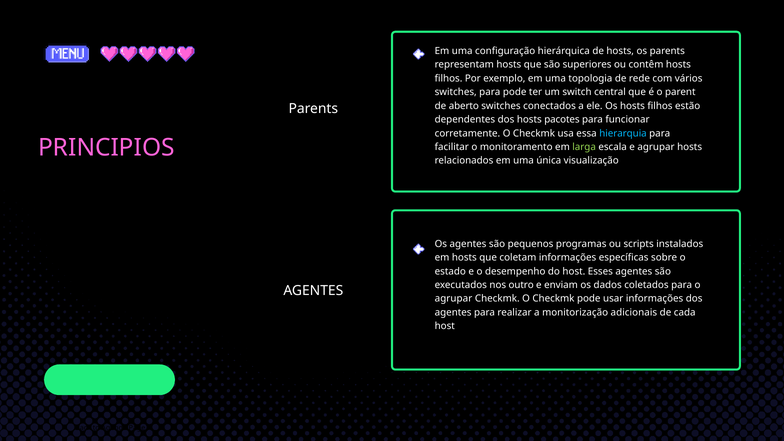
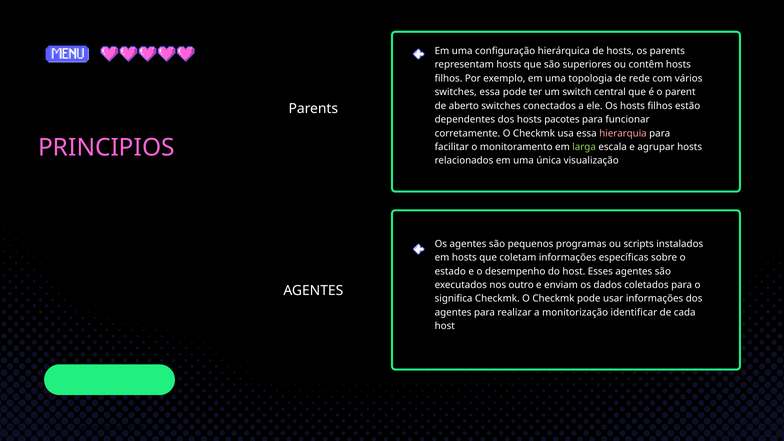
switches para: para -> essa
hierarquia colour: light blue -> pink
agrupar at (454, 299): agrupar -> significa
adicionais: adicionais -> identificar
